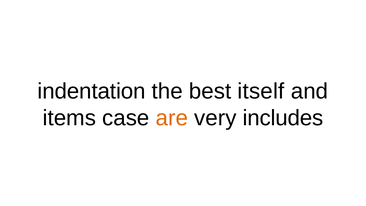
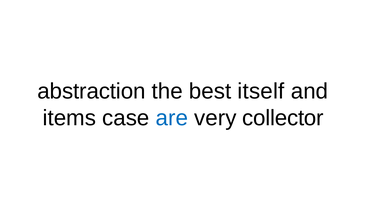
indentation: indentation -> abstraction
are colour: orange -> blue
includes: includes -> collector
